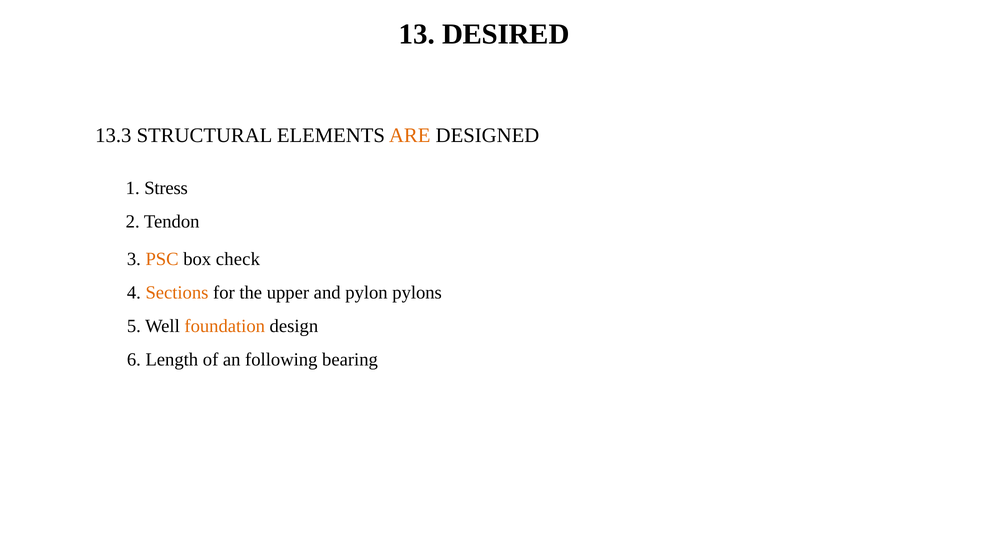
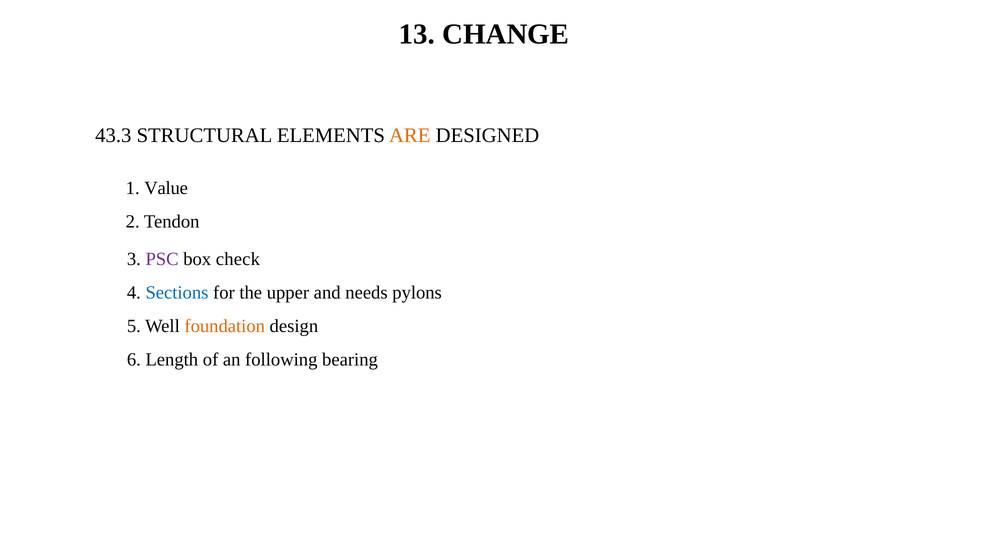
DESIRED: DESIRED -> CHANGE
13.3: 13.3 -> 43.3
Stress: Stress -> Value
PSC colour: orange -> purple
Sections colour: orange -> blue
pylon: pylon -> needs
